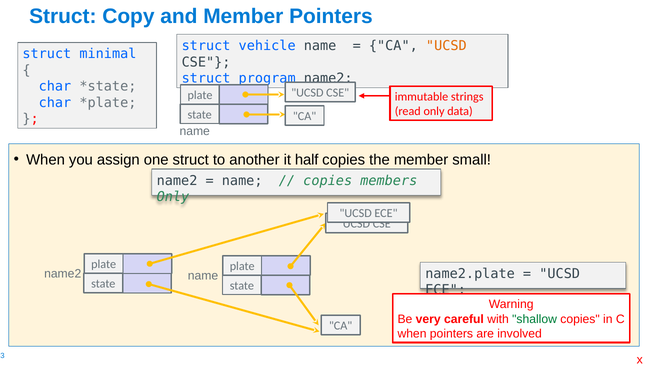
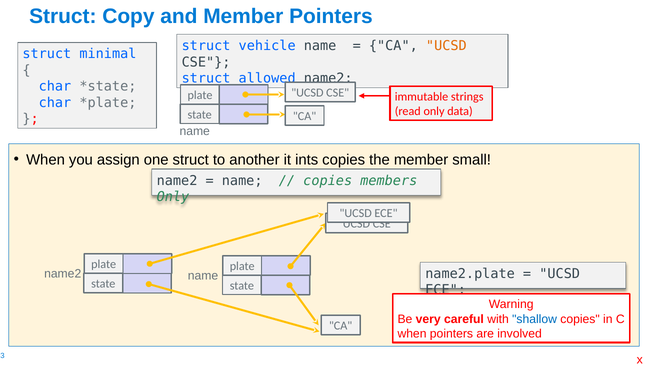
program: program -> allowed
half: half -> ints
shallow colour: green -> blue
